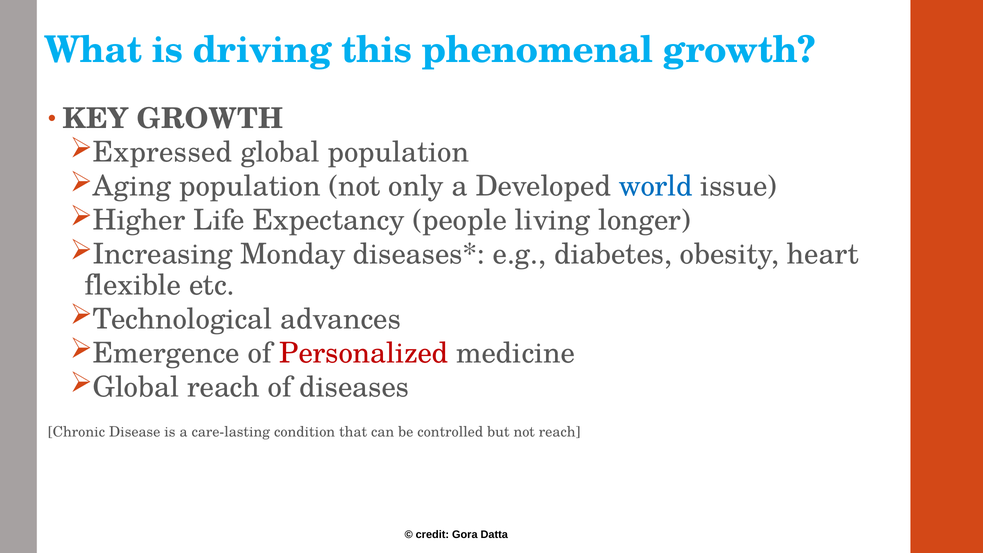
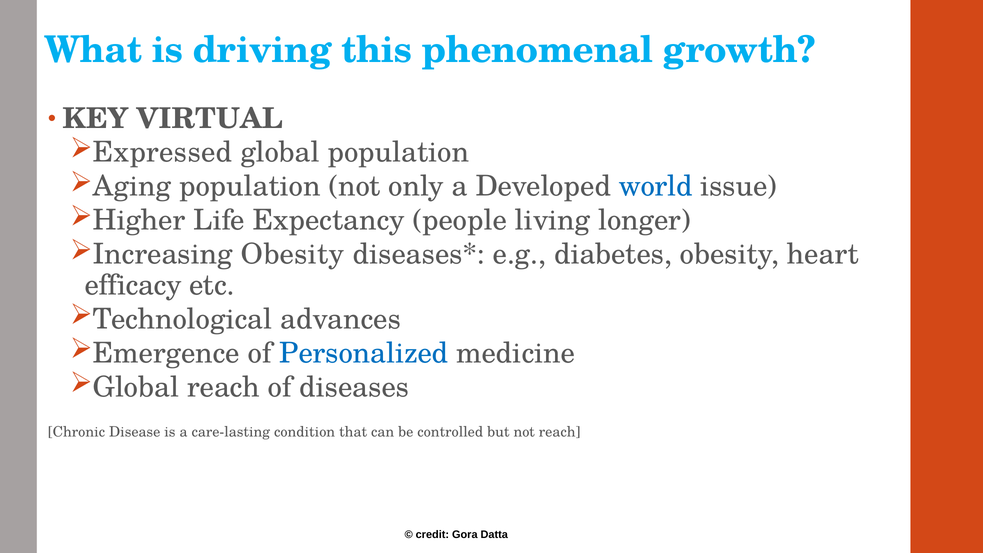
KEY GROWTH: GROWTH -> VIRTUAL
Increasing Monday: Monday -> Obesity
flexible: flexible -> efficacy
Personalized colour: red -> blue
